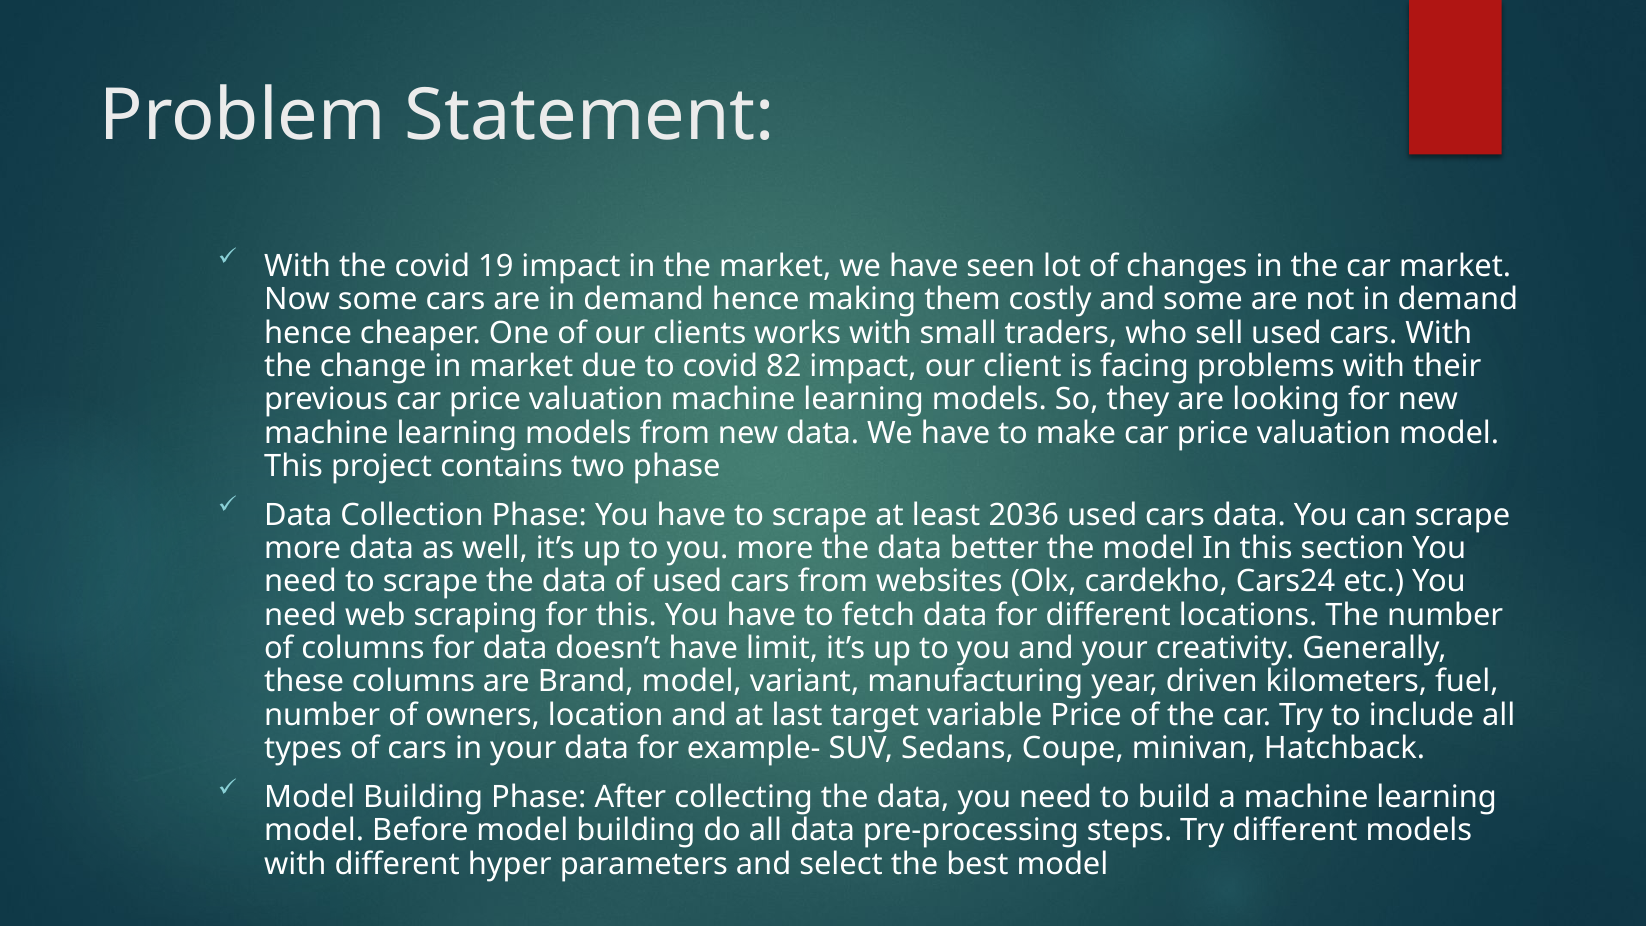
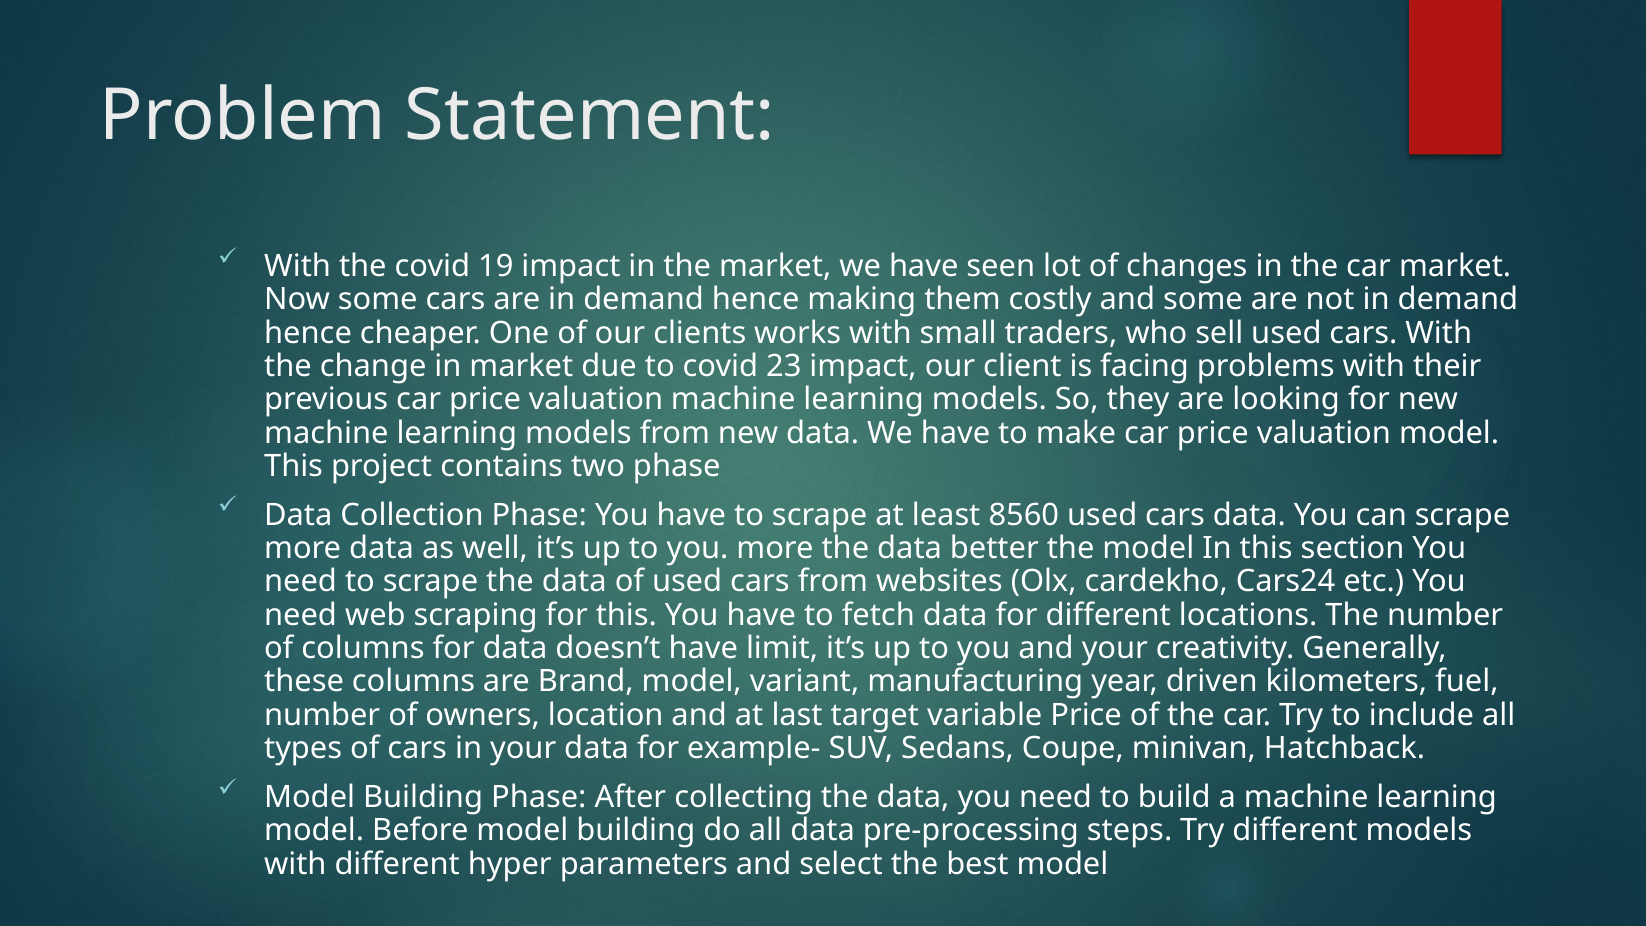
82: 82 -> 23
2036: 2036 -> 8560
